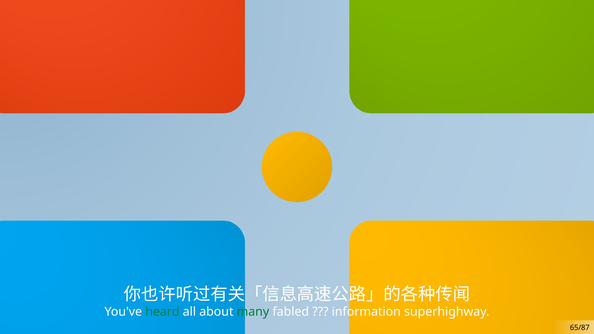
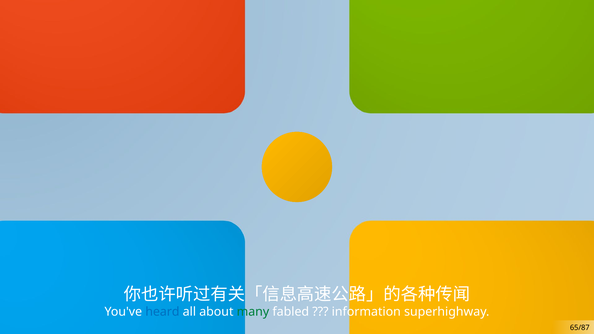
heard colour: green -> blue
